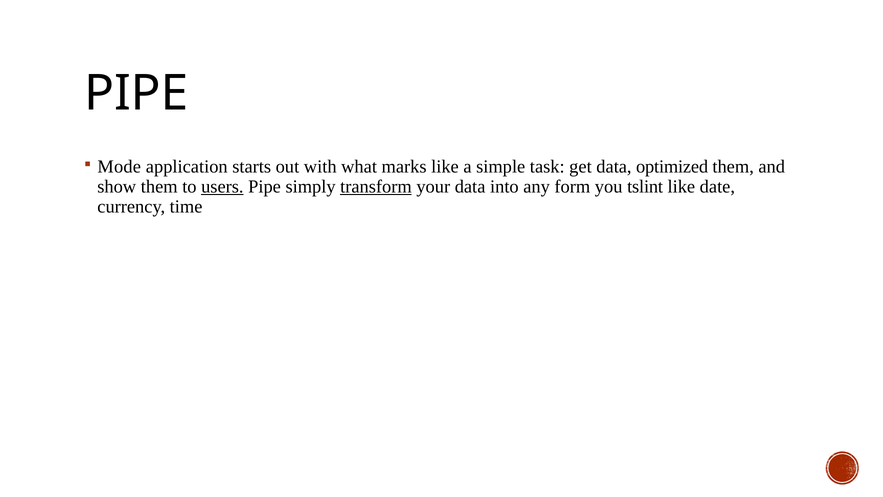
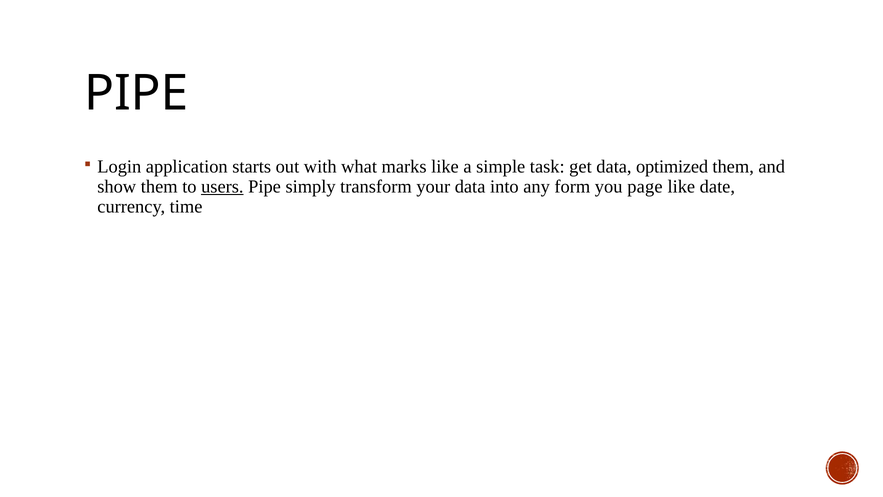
Mode: Mode -> Login
transform underline: present -> none
tslint: tslint -> page
